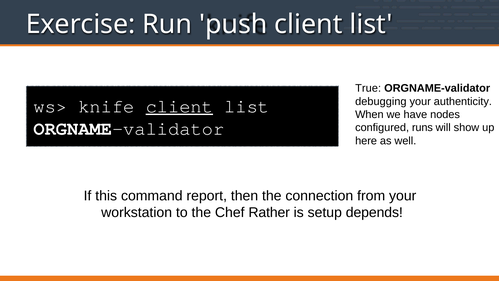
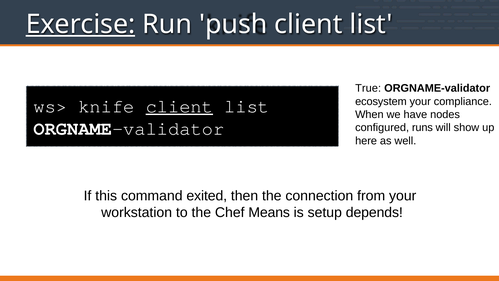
Exercise underline: none -> present
debugging: debugging -> ecosystem
authenticity: authenticity -> compliance
report: report -> exited
Rather: Rather -> Means
